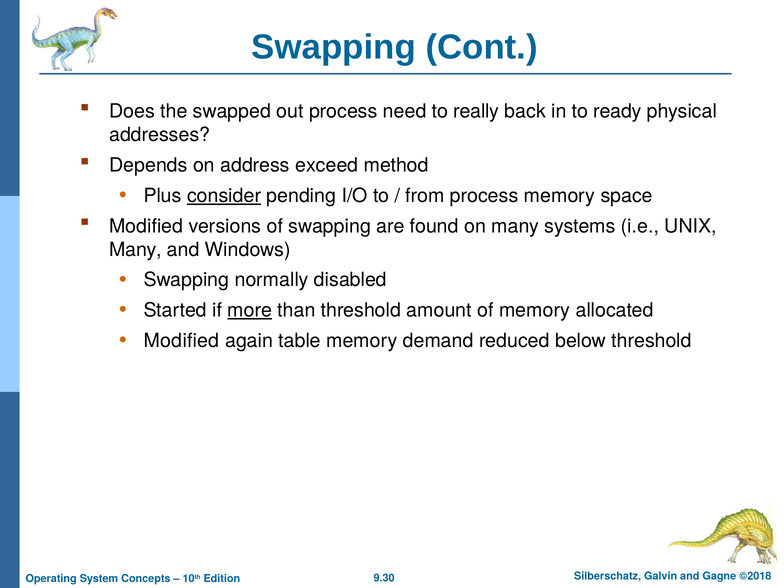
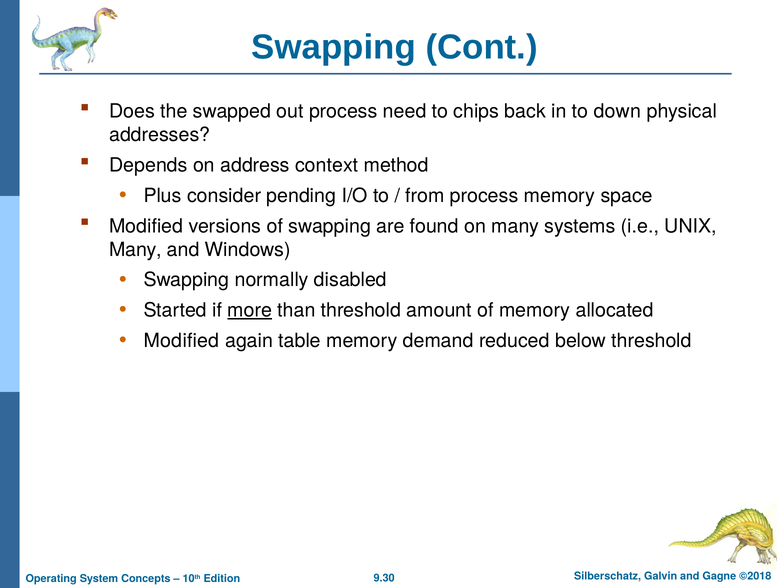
really: really -> chips
ready: ready -> down
exceed: exceed -> context
consider underline: present -> none
